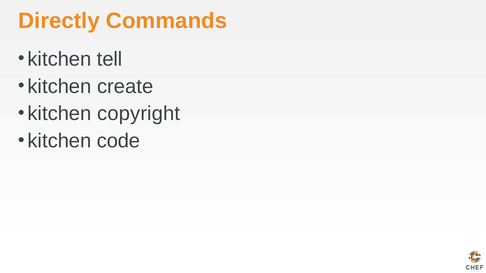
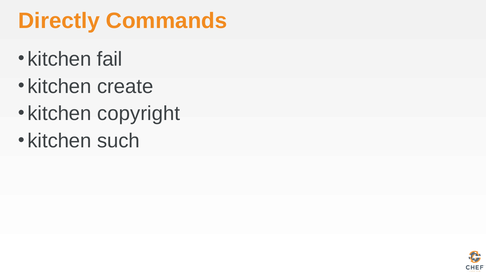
tell: tell -> fail
code: code -> such
